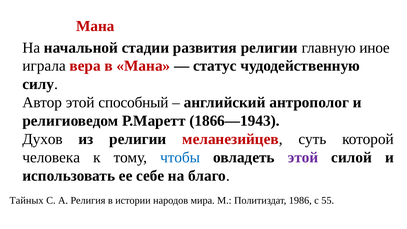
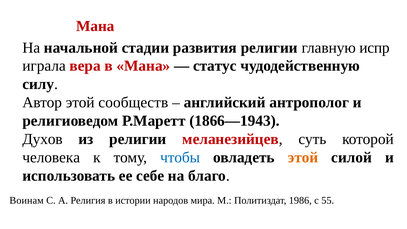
иное: иное -> испр
способный: способный -> сообществ
этой at (303, 158) colour: purple -> orange
Тайных: Тайных -> Воинам
